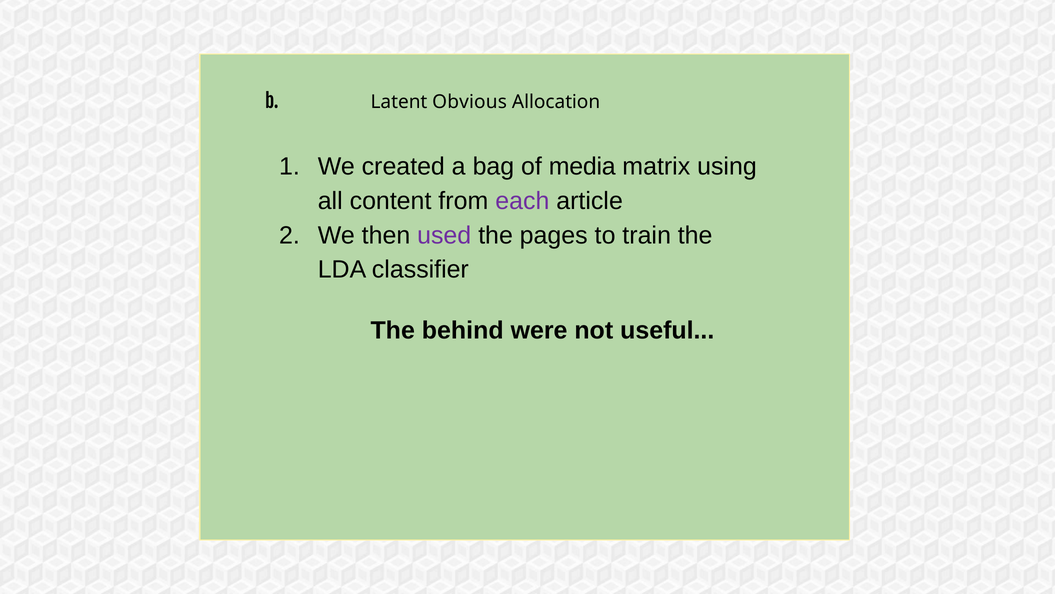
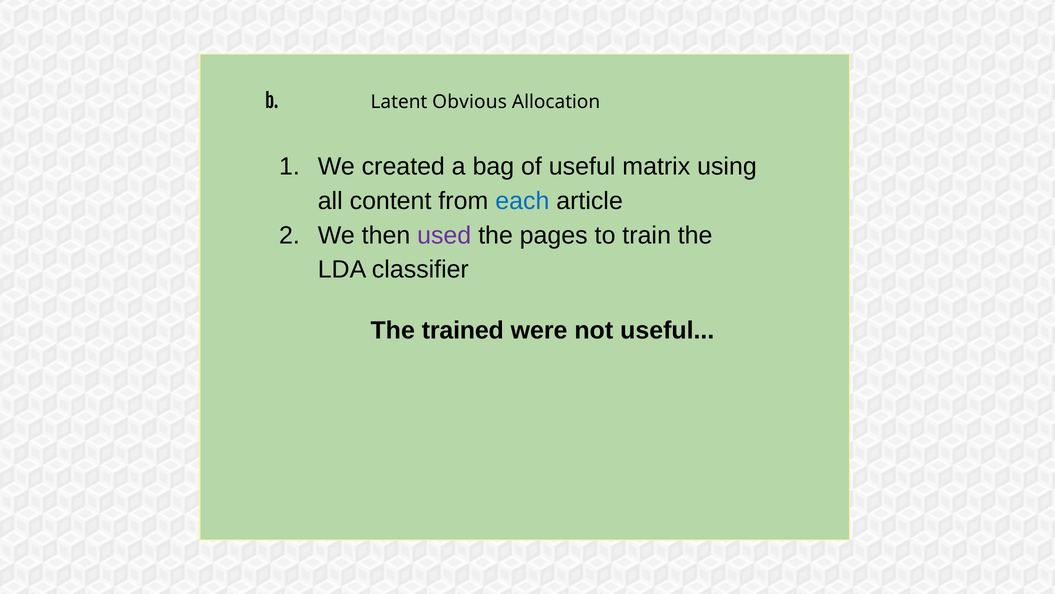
of media: media -> useful
each colour: purple -> blue
behind: behind -> trained
